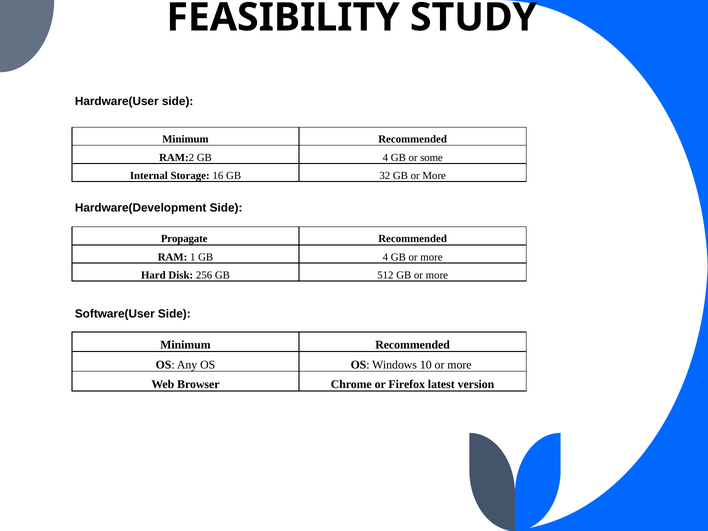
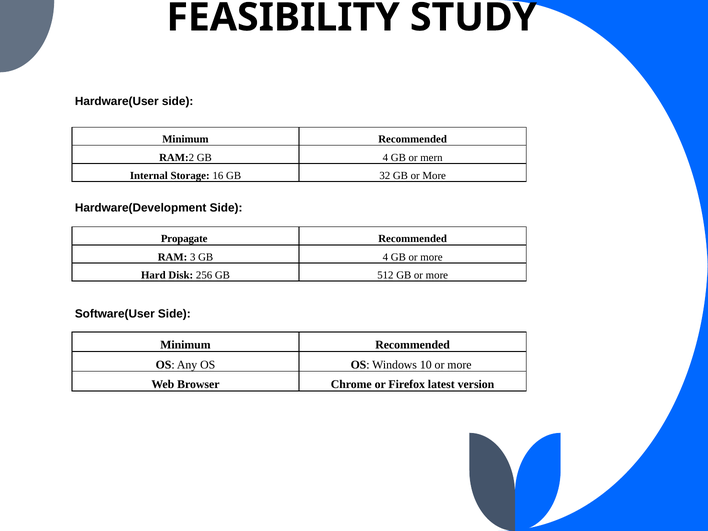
some: some -> mern
1: 1 -> 3
